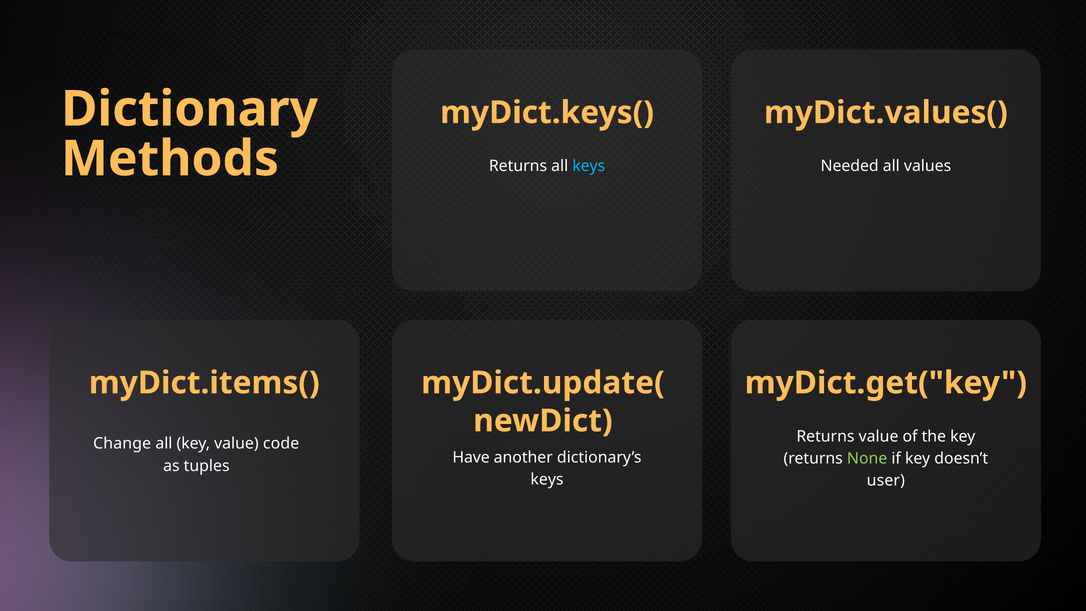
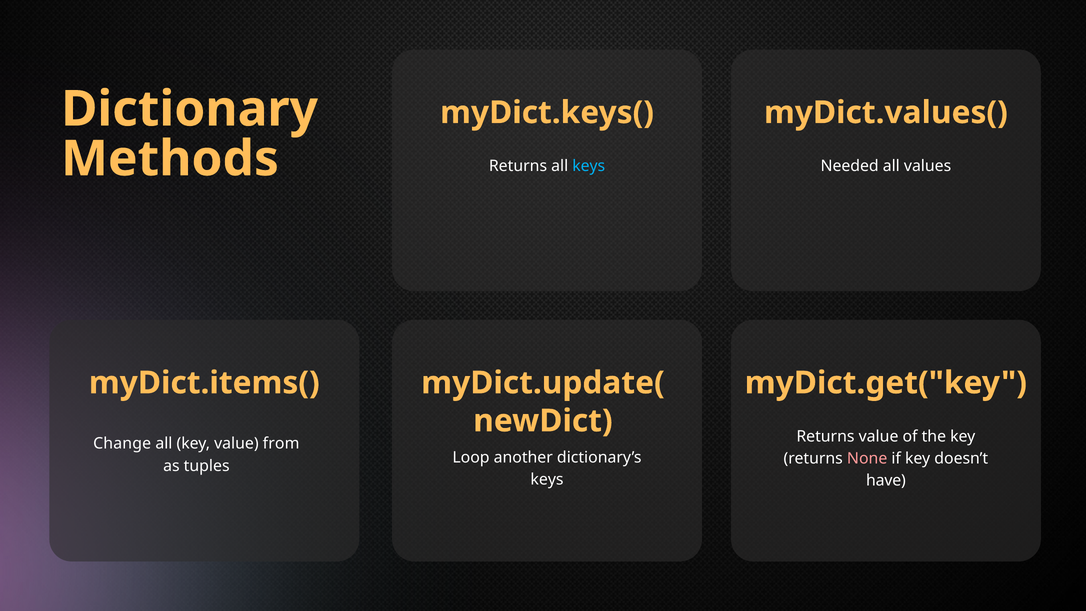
code: code -> from
Have: Have -> Loop
None colour: light green -> pink
user: user -> have
